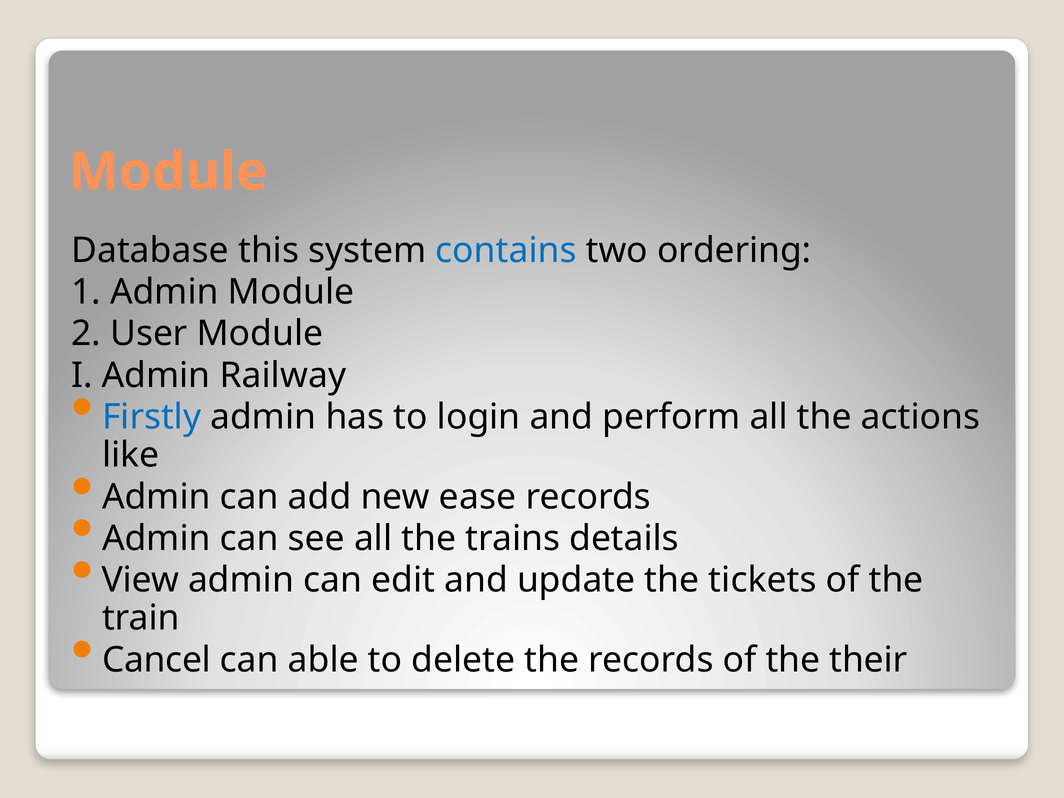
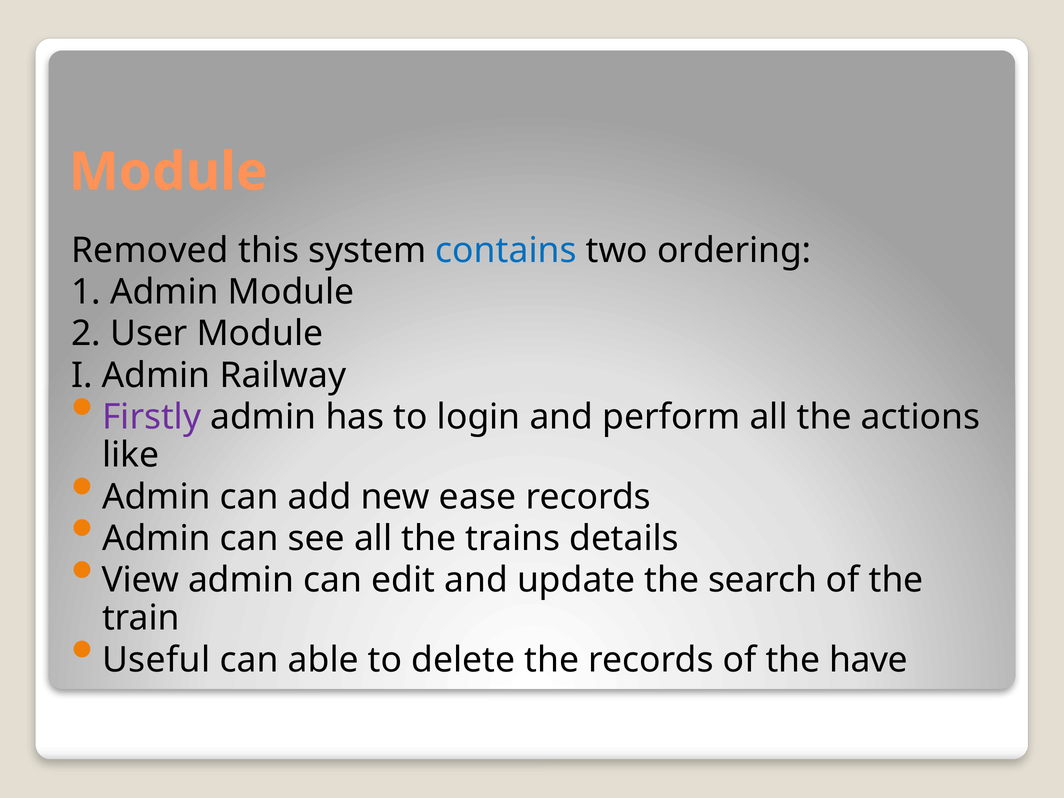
Database: Database -> Removed
Firstly colour: blue -> purple
tickets: tickets -> search
Cancel: Cancel -> Useful
their: their -> have
